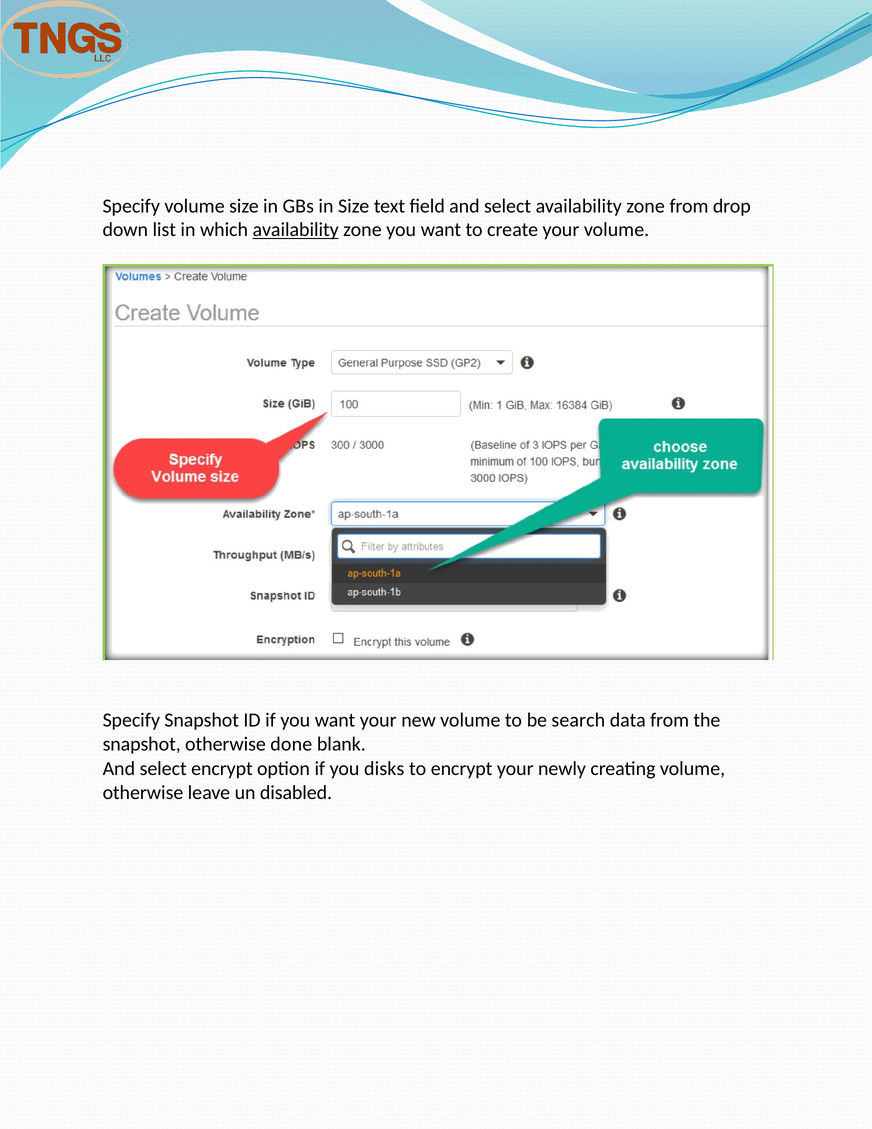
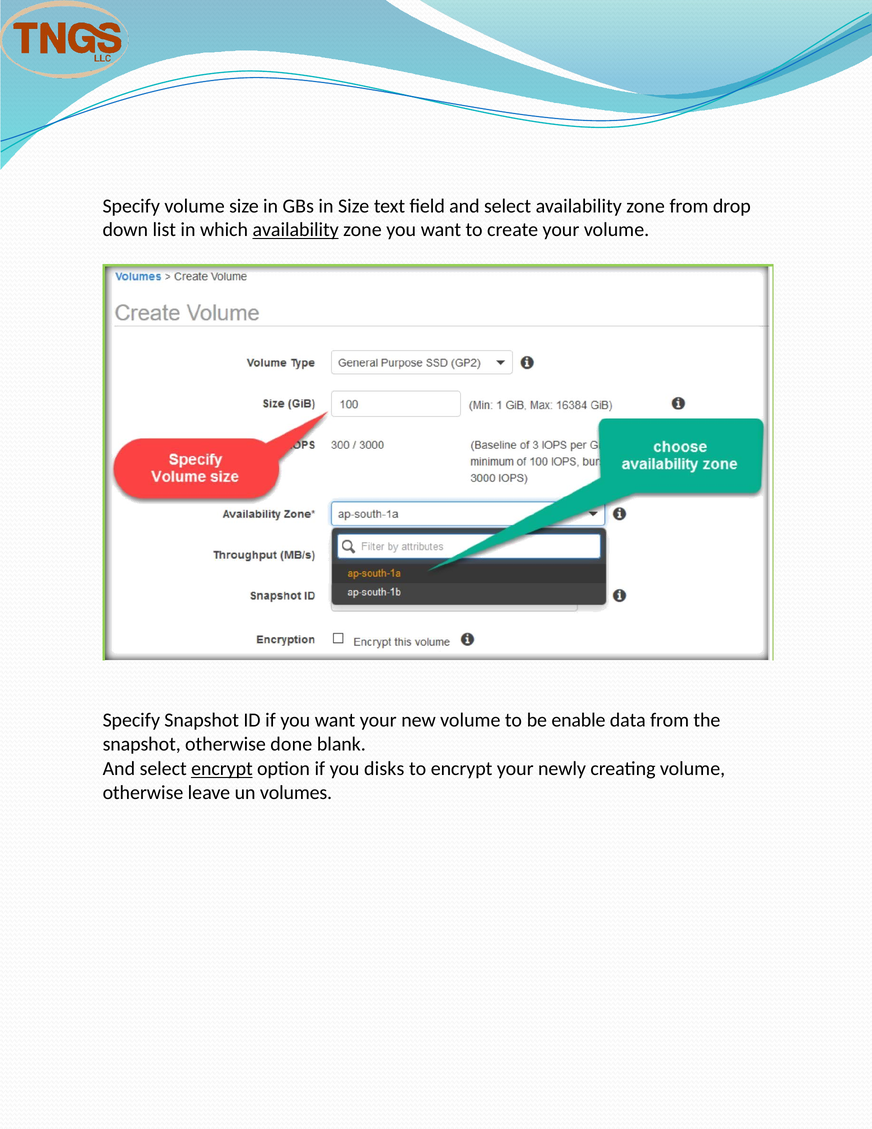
search: search -> enable
encrypt at (222, 769) underline: none -> present
disabled: disabled -> volumes
